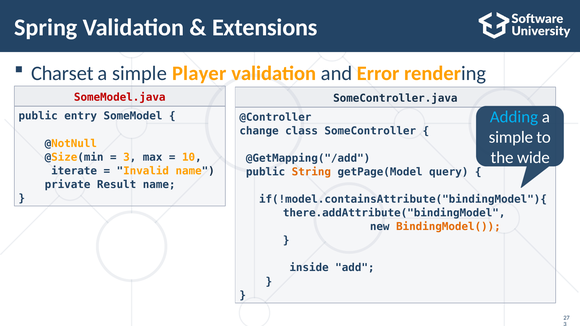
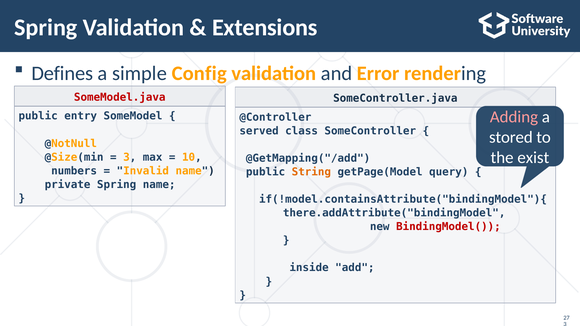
Charset: Charset -> Defines
Player: Player -> Config
Adding colour: light blue -> pink
change: change -> served
simple at (511, 137): simple -> stored
wide: wide -> exist
iterate: iterate -> numbers
private Result: Result -> Spring
BindingModel( colour: orange -> red
